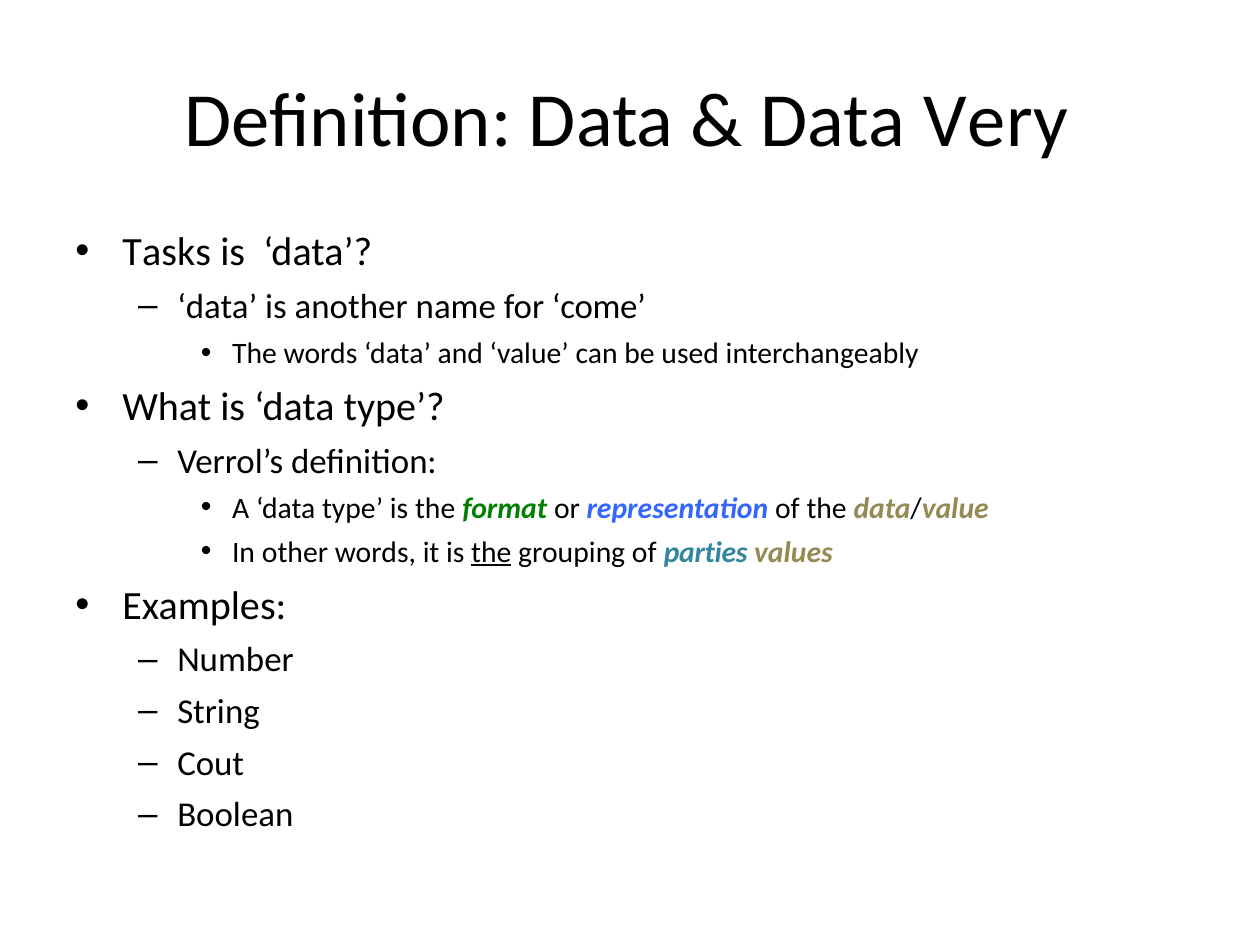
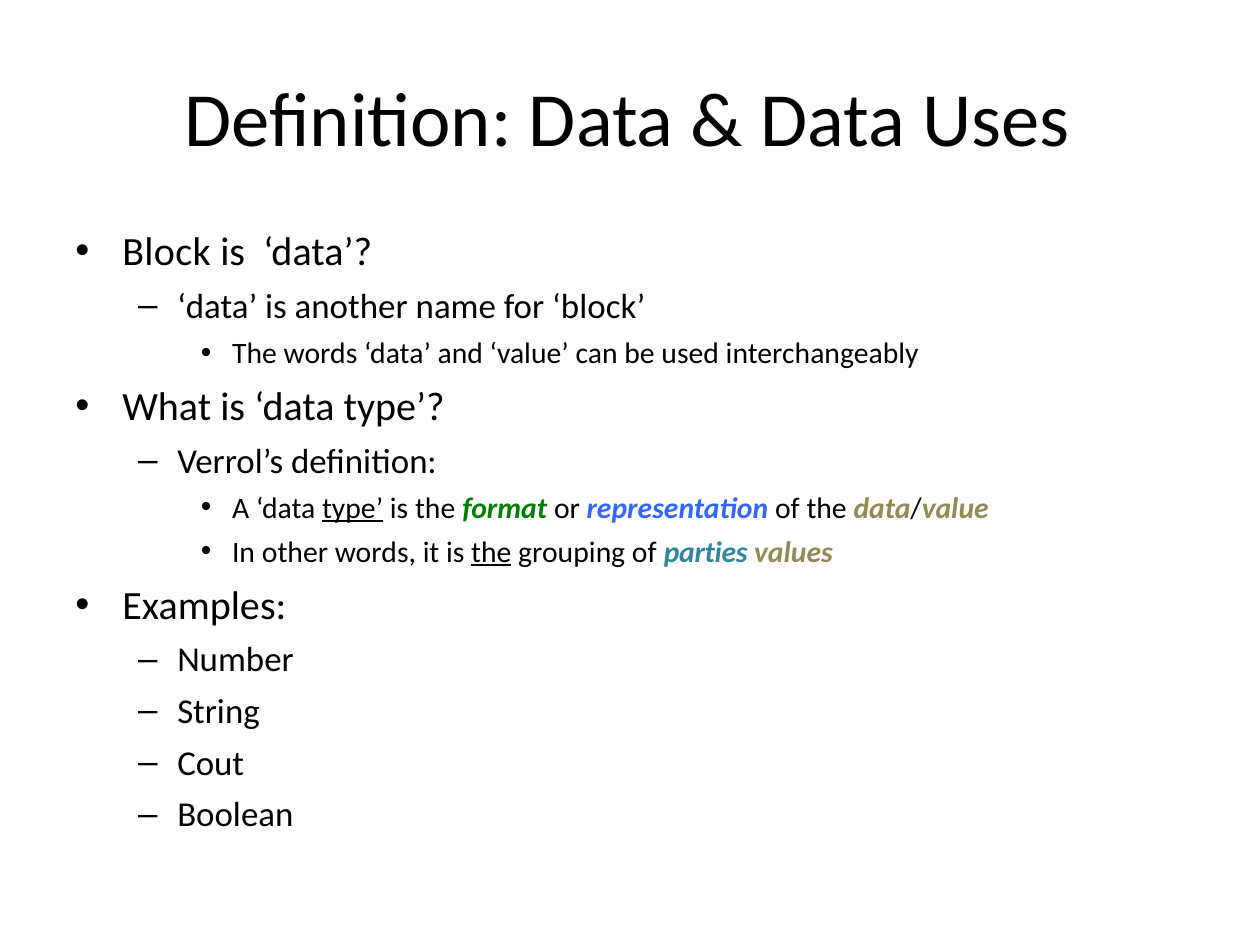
Very: Very -> Uses
Tasks at (167, 253): Tasks -> Block
for come: come -> block
type at (353, 509) underline: none -> present
